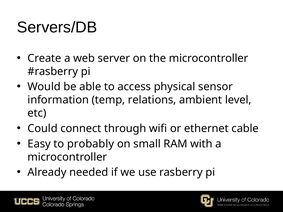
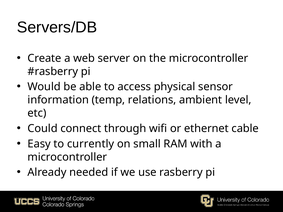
probably: probably -> currently
